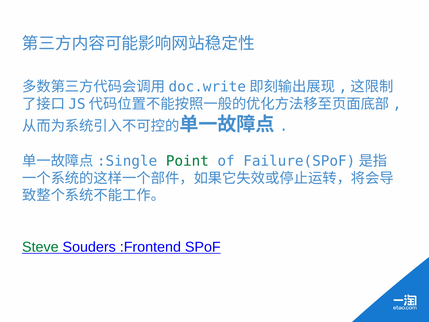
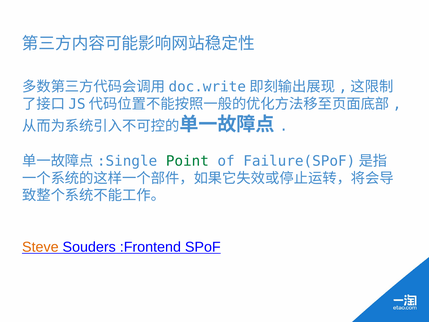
Steve colour: green -> orange
